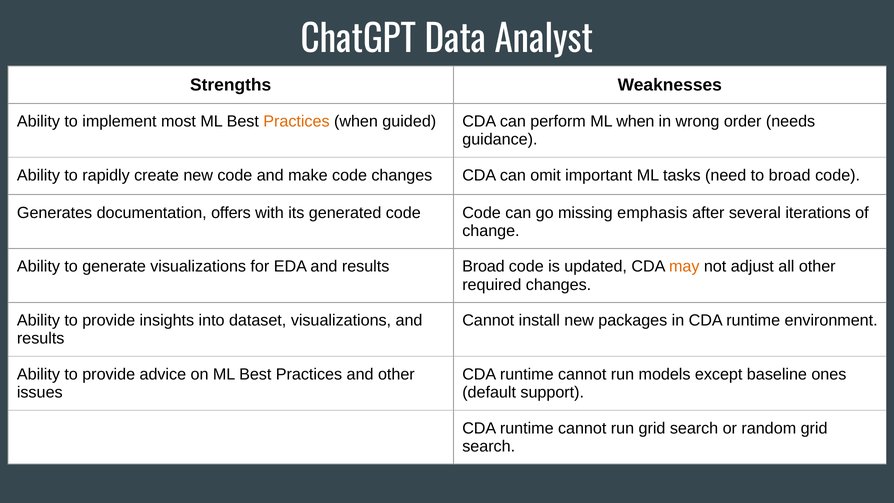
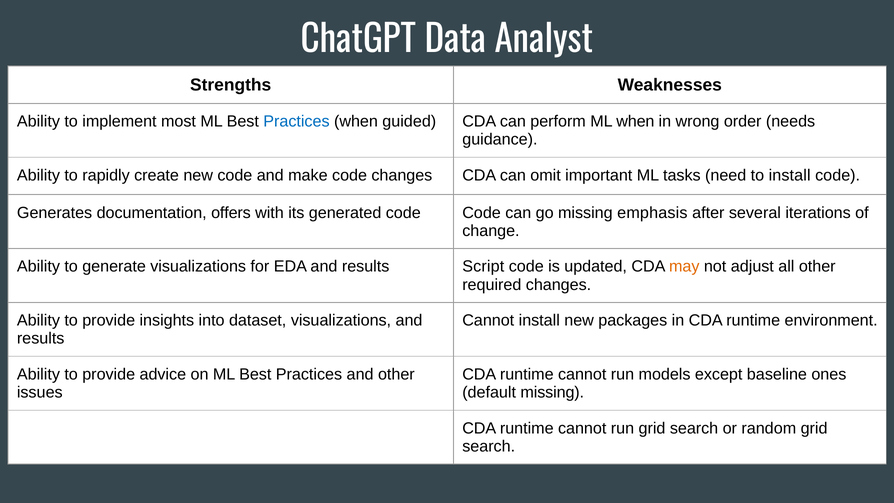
Practices at (296, 122) colour: orange -> blue
to broad: broad -> install
results Broad: Broad -> Script
default support: support -> missing
